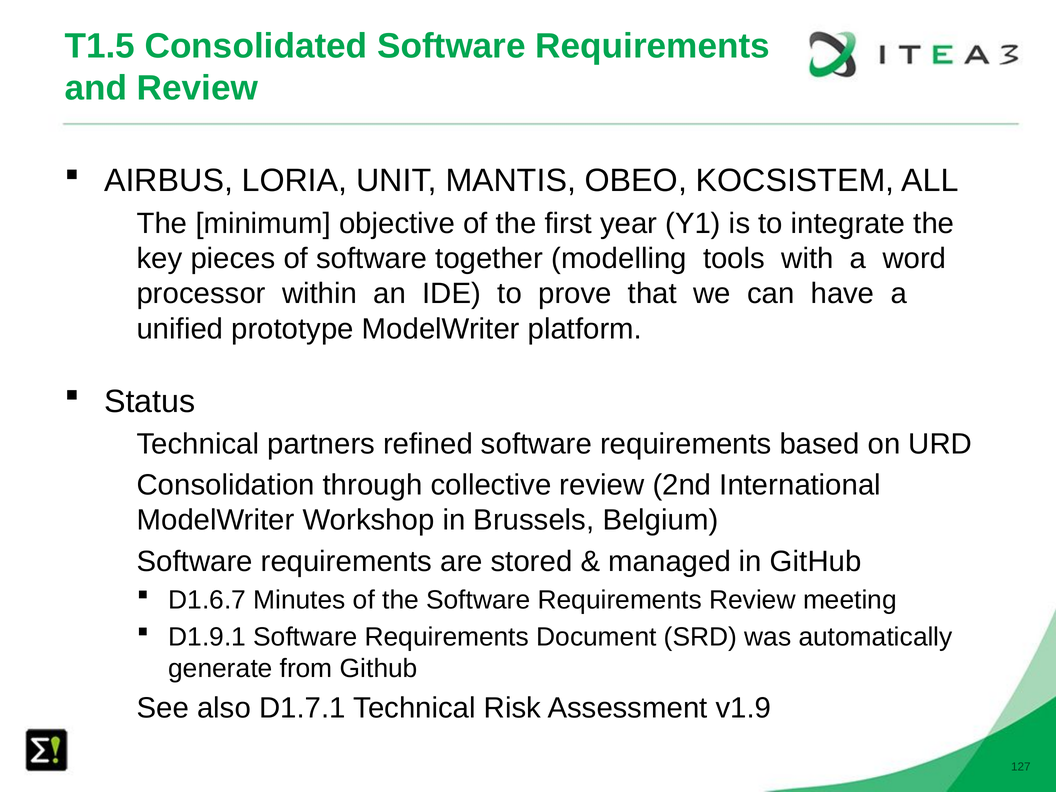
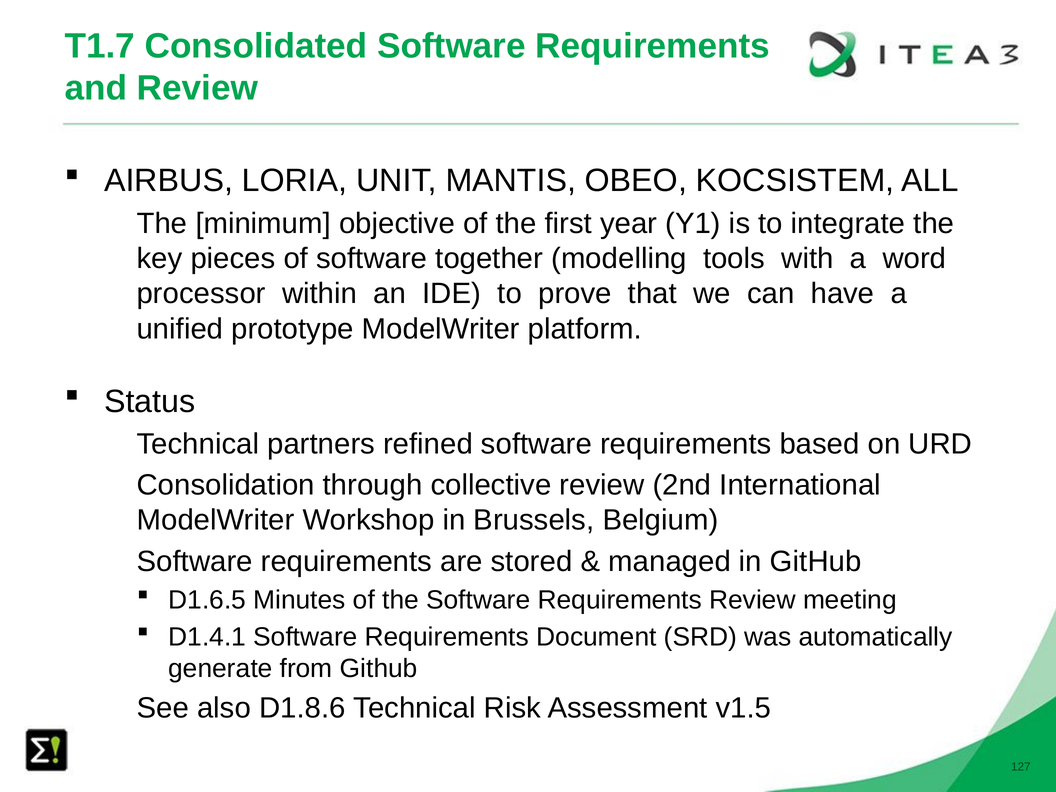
T1.5: T1.5 -> T1.7
D1.6.7: D1.6.7 -> D1.6.5
D1.9.1: D1.9.1 -> D1.4.1
D1.7.1: D1.7.1 -> D1.8.6
v1.9: v1.9 -> v1.5
